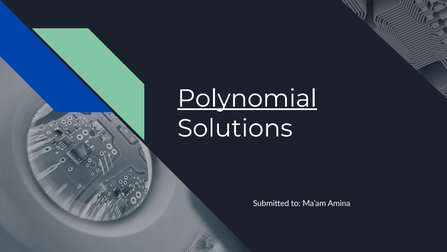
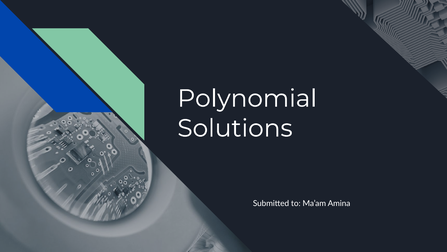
Polynomial underline: present -> none
